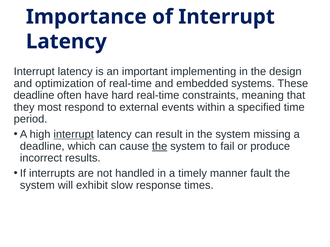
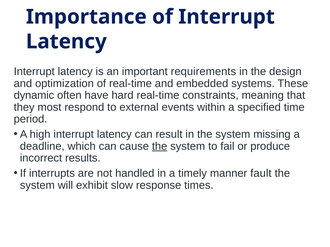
implementing: implementing -> requirements
deadline at (34, 96): deadline -> dynamic
interrupt at (74, 135) underline: present -> none
